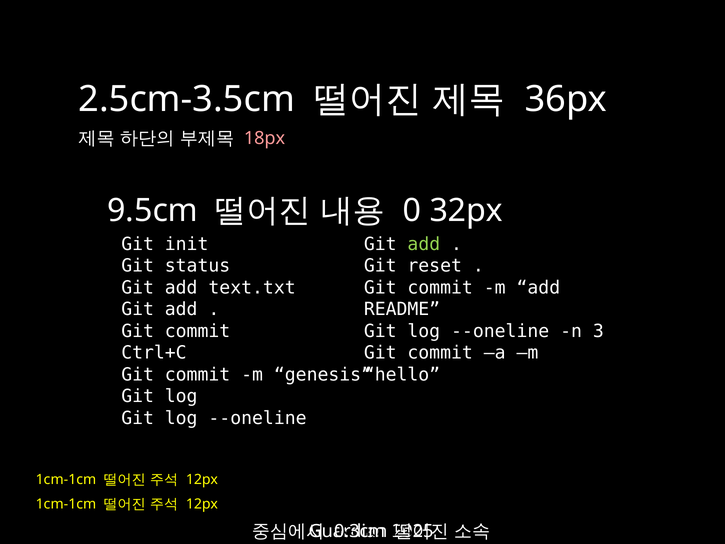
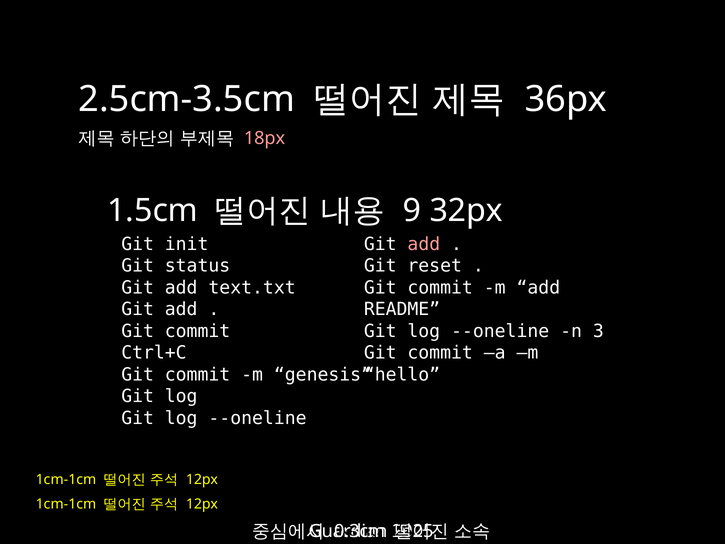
9.5cm: 9.5cm -> 1.5cm
0: 0 -> 9
add at (424, 244) colour: light green -> pink
